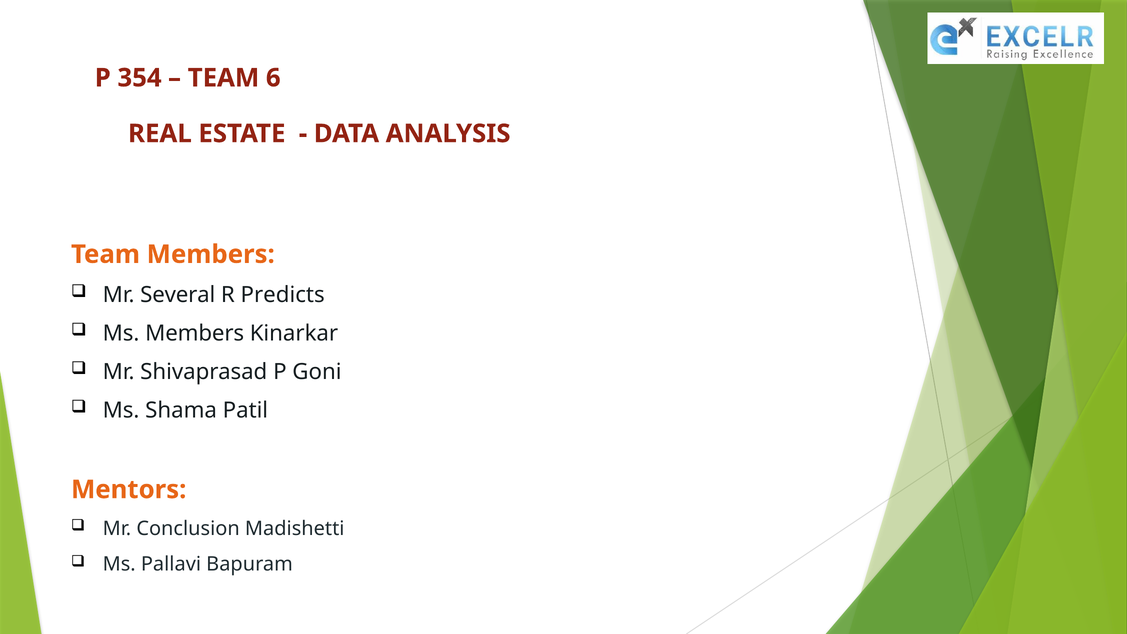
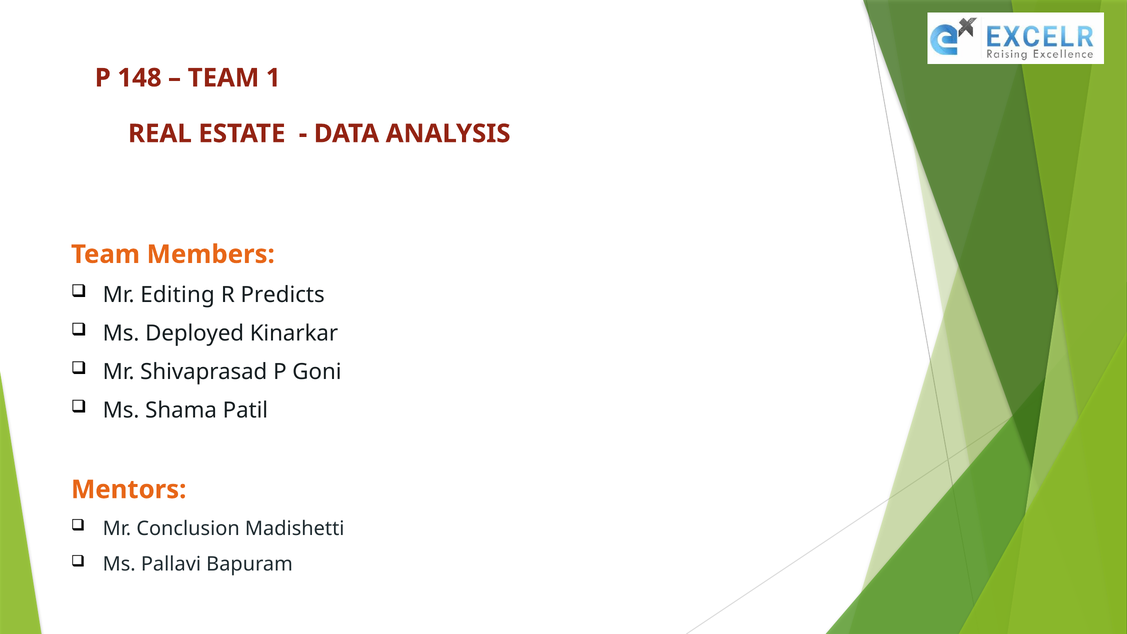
354: 354 -> 148
6: 6 -> 1
Several: Several -> Editing
Ms Members: Members -> Deployed
